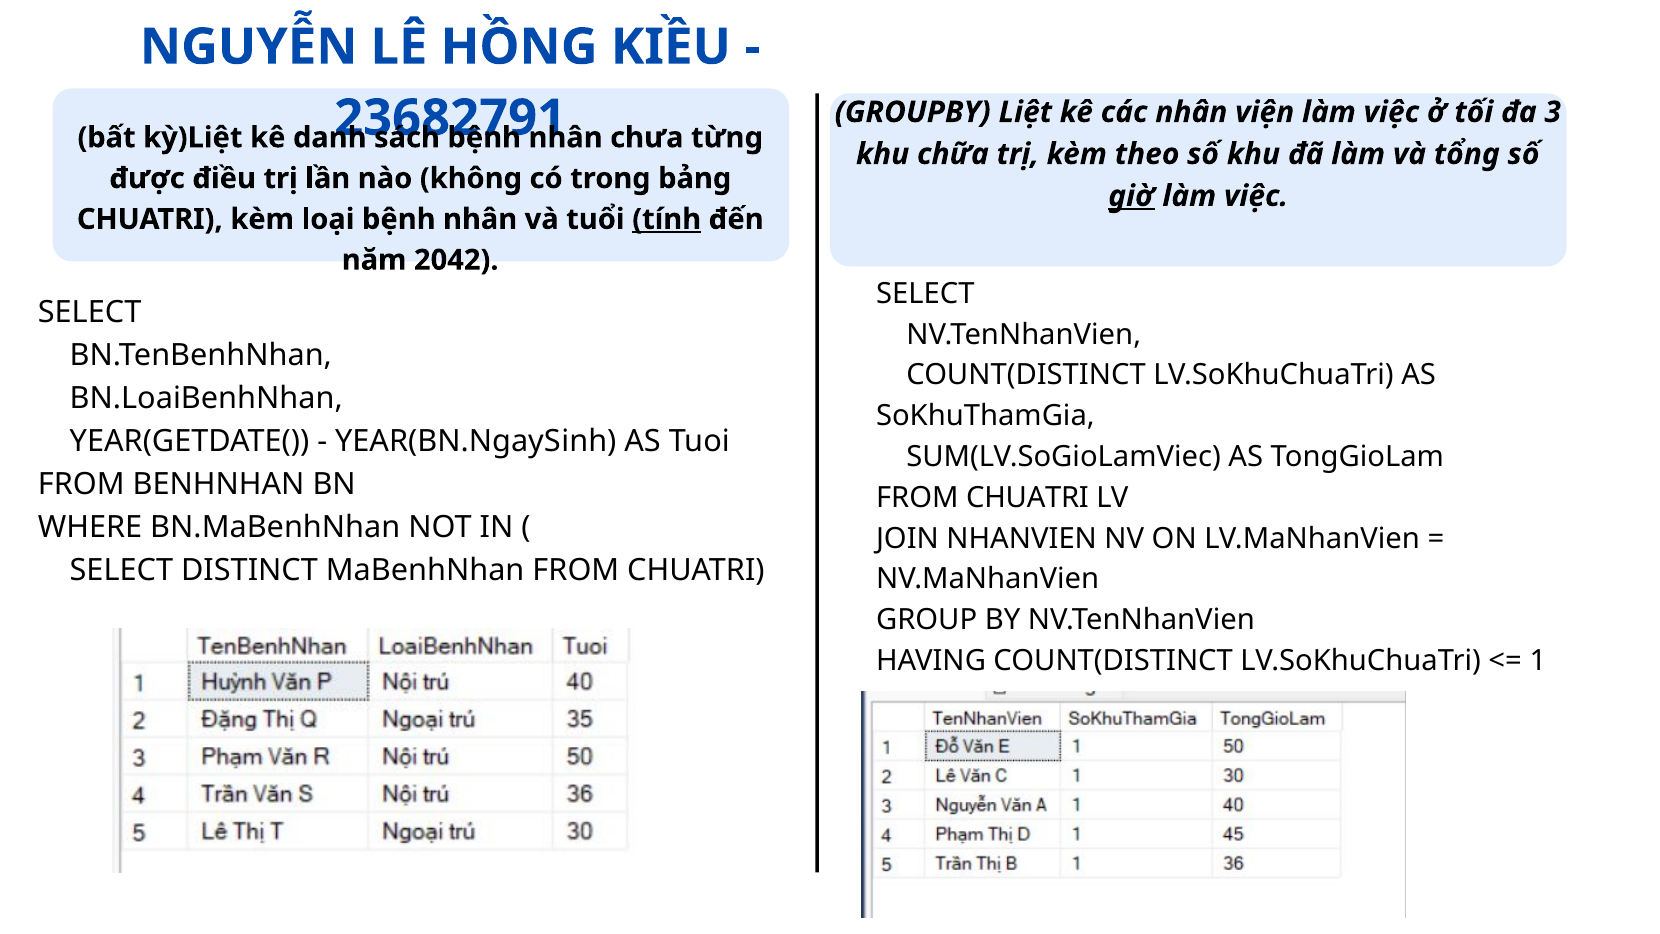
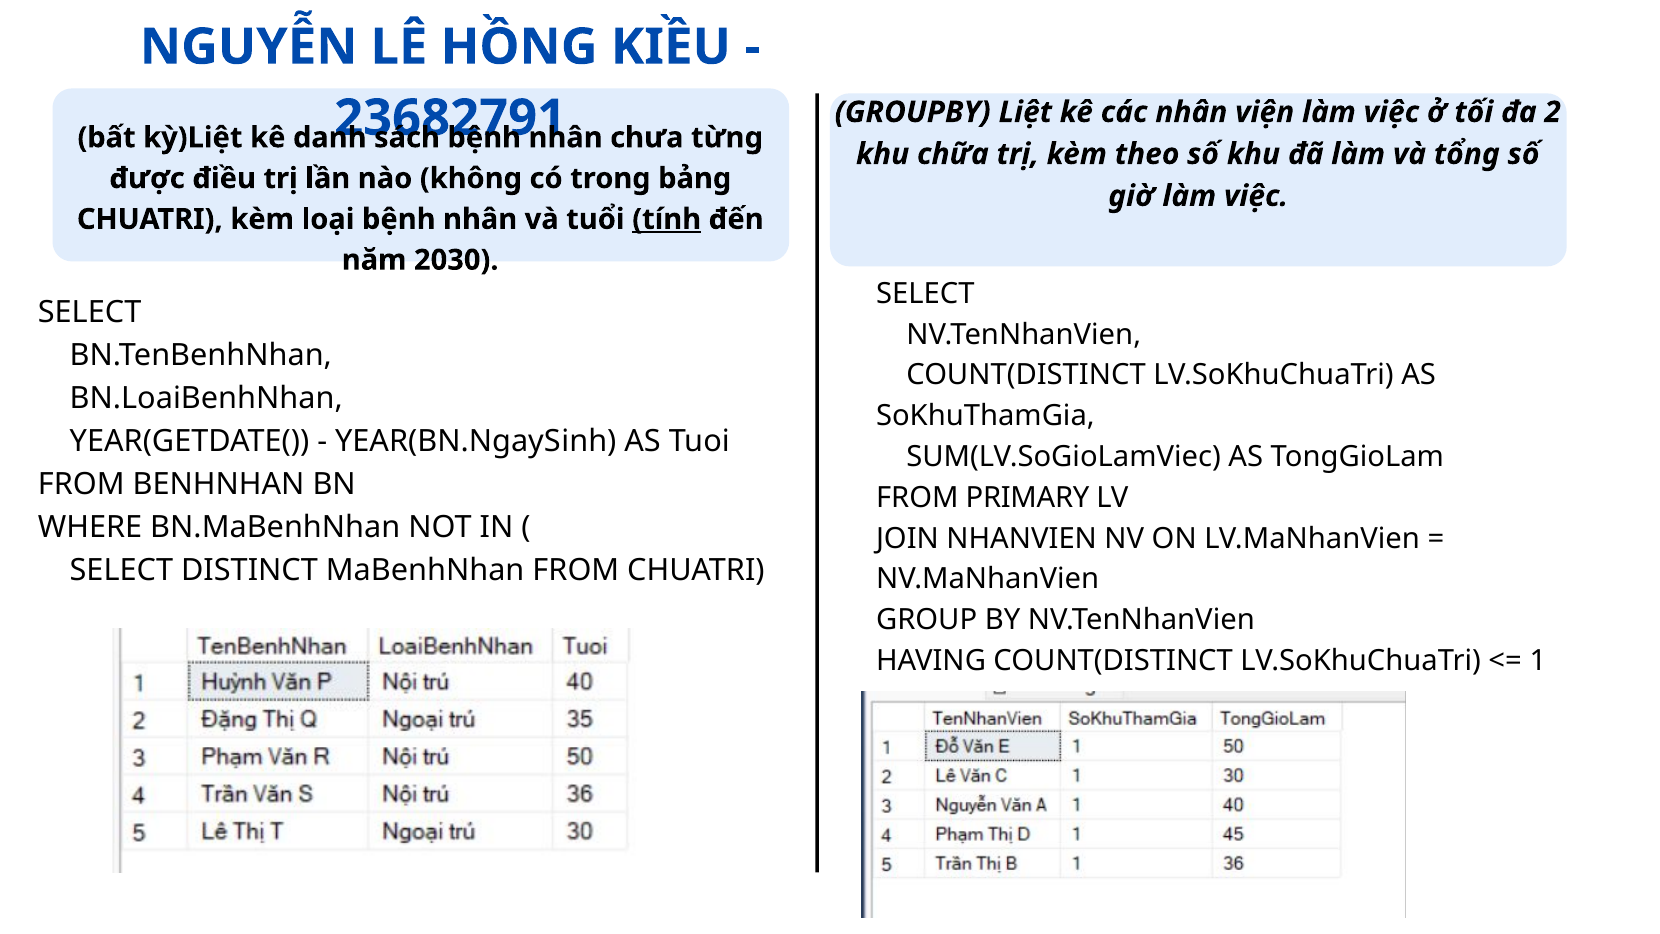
3: 3 -> 2
giờ underline: present -> none
2042: 2042 -> 2030
CHUATRI at (1028, 498): CHUATRI -> PRIMARY
